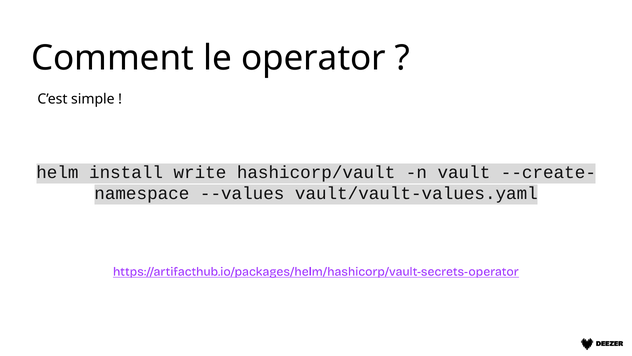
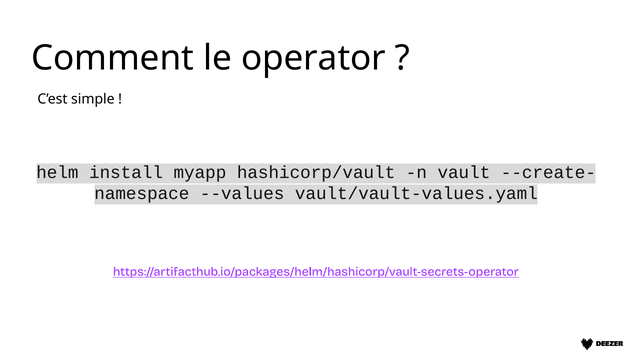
write: write -> myapp
